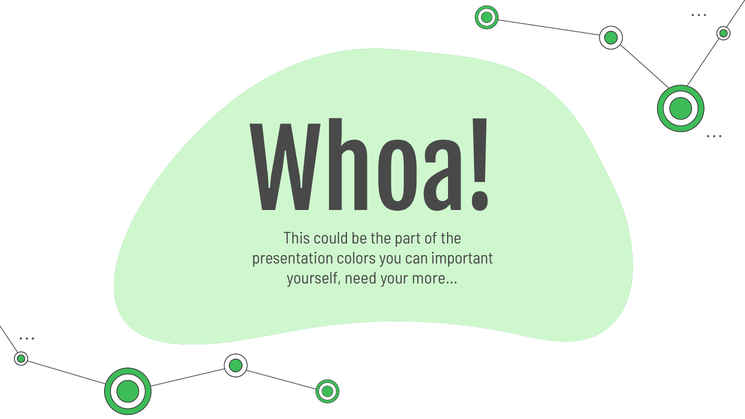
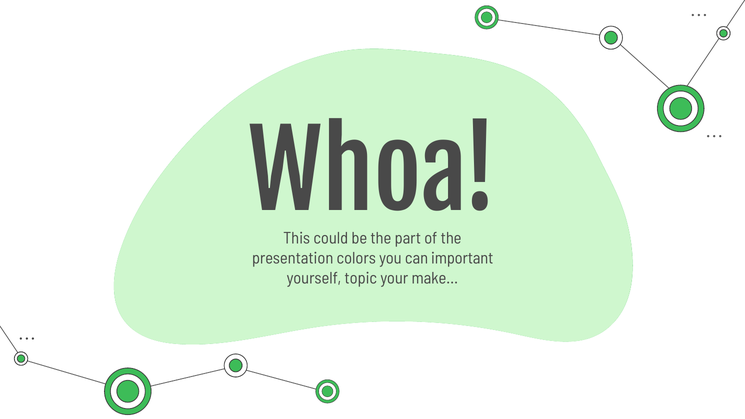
need: need -> topic
more…: more… -> make…
